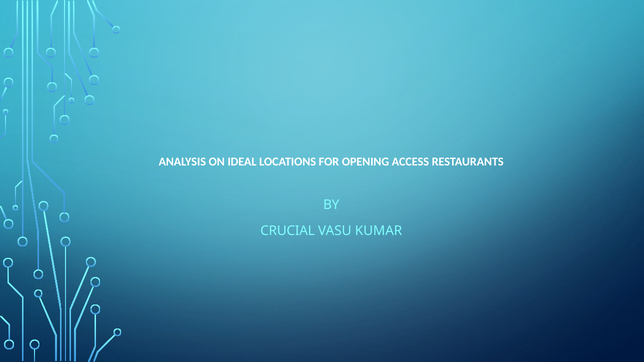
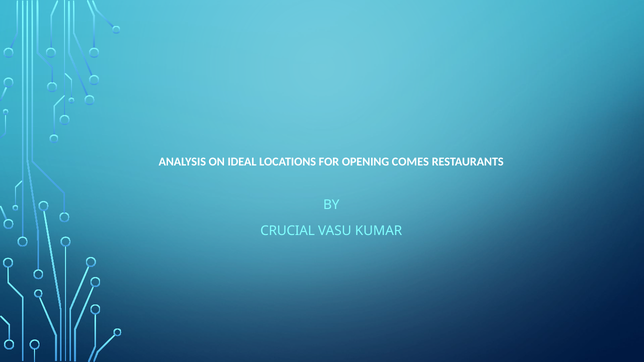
ACCESS: ACCESS -> COMES
